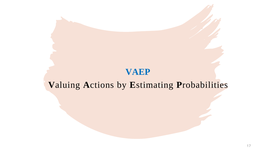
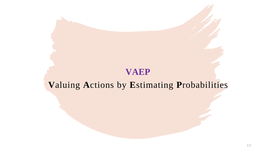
VAEP colour: blue -> purple
